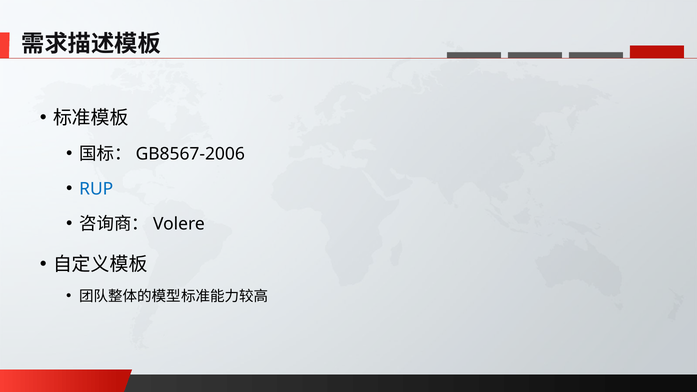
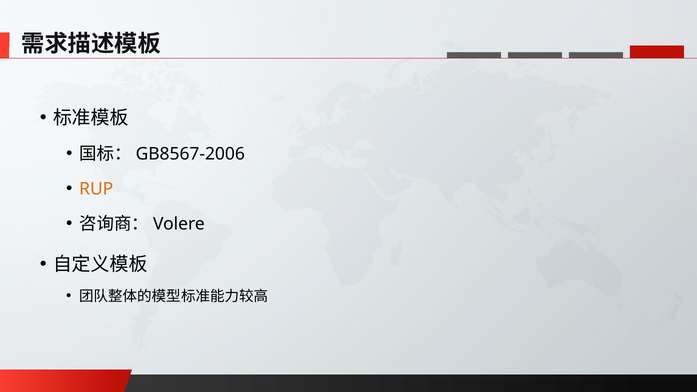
RUP colour: blue -> orange
